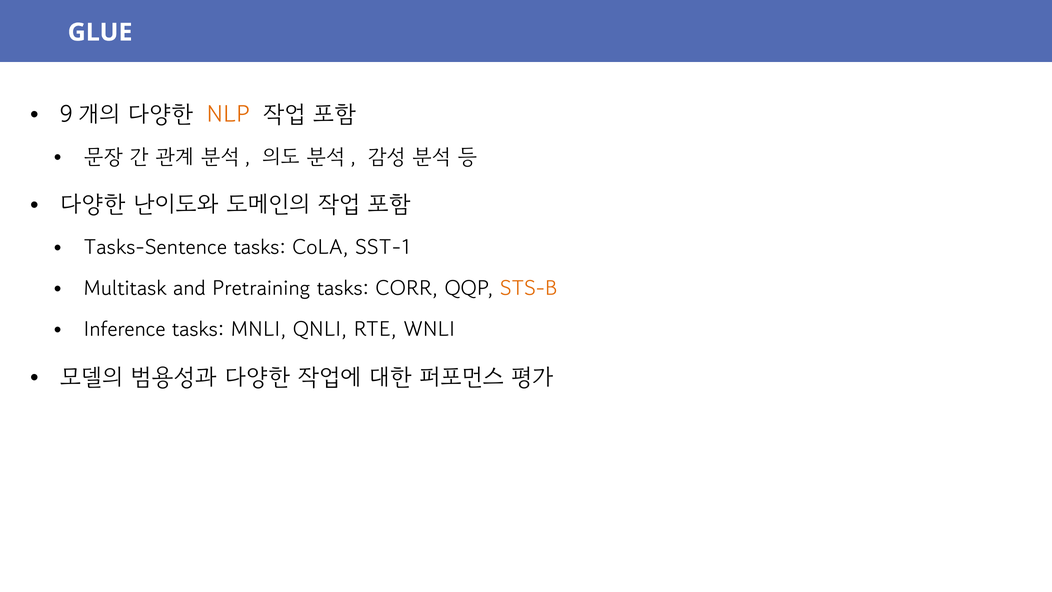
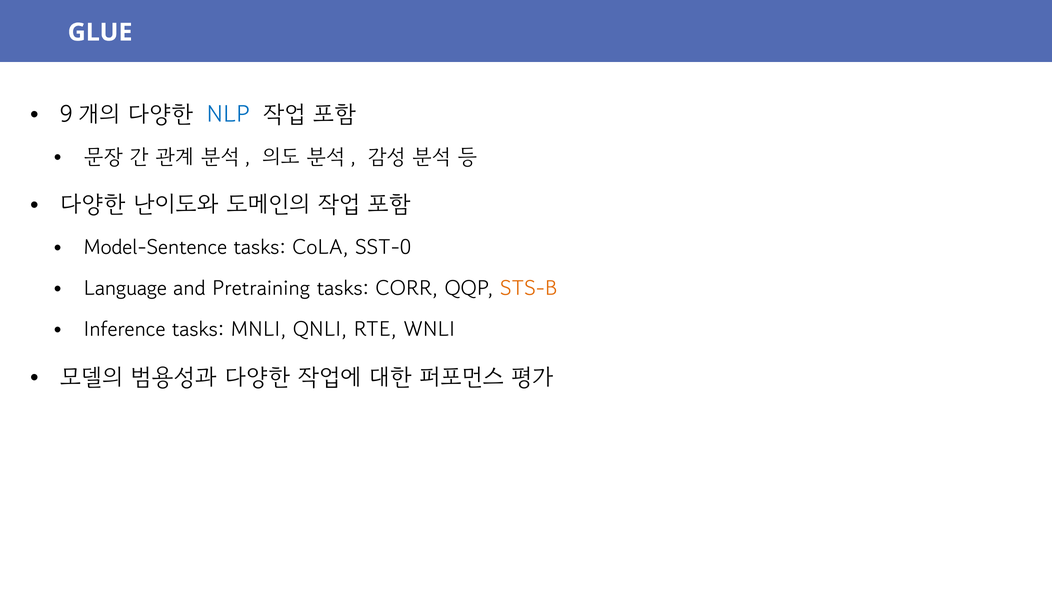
NLP colour: orange -> blue
Tasks-Sentence: Tasks-Sentence -> Model-Sentence
SST-1: SST-1 -> SST-0
Multitask: Multitask -> Language
